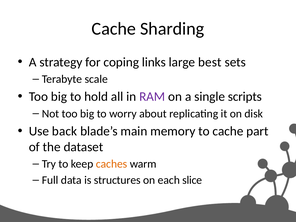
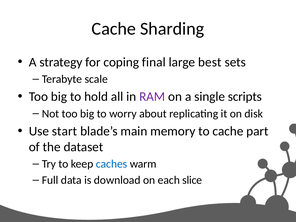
links: links -> final
back: back -> start
caches colour: orange -> blue
structures: structures -> download
